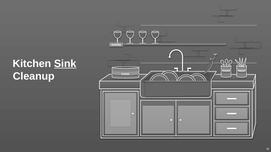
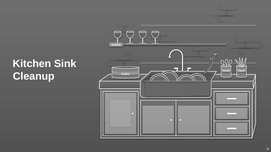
Sink underline: present -> none
